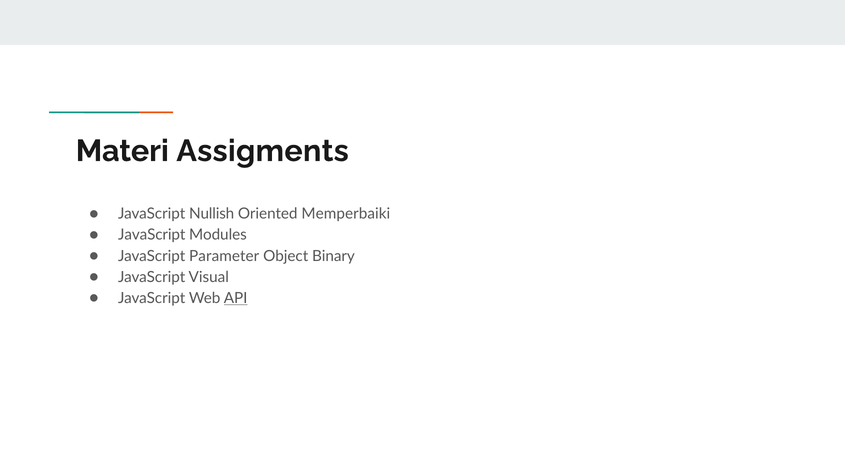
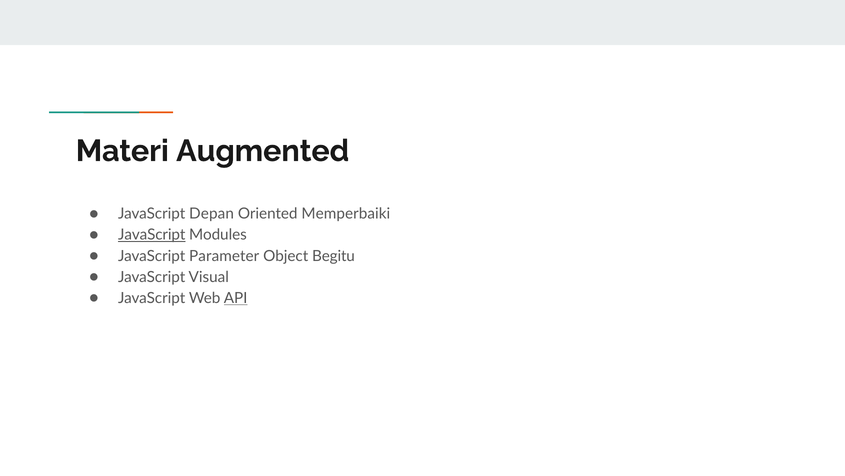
Assigments: Assigments -> Augmented
Nullish: Nullish -> Depan
JavaScript at (152, 235) underline: none -> present
Binary: Binary -> Begitu
